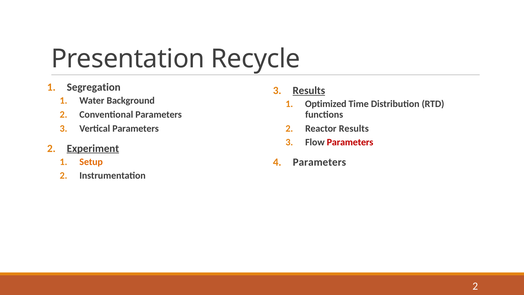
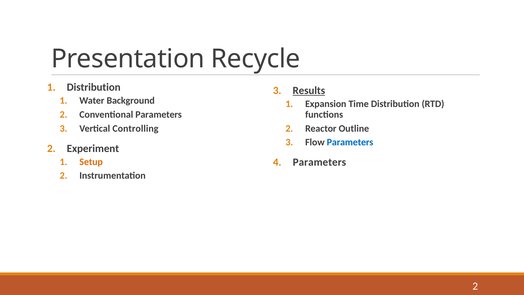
Segregation at (94, 87): Segregation -> Distribution
Optimized: Optimized -> Expansion
Vertical Parameters: Parameters -> Controlling
Reactor Results: Results -> Outline
Parameters at (350, 142) colour: red -> blue
Experiment underline: present -> none
